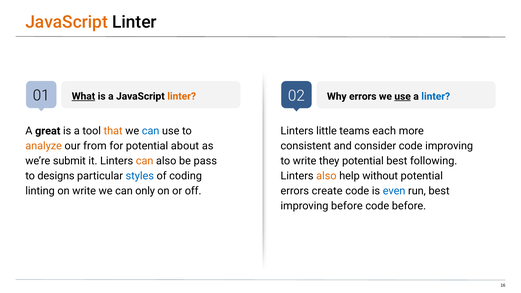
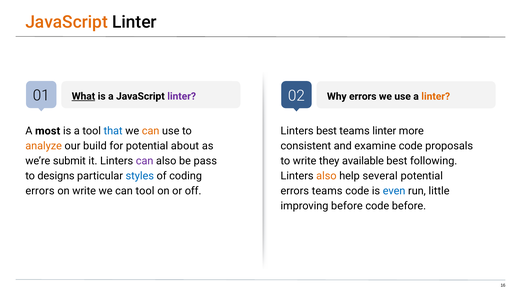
linter at (182, 96) colour: orange -> purple
use at (403, 96) underline: present -> none
linter at (436, 96) colour: blue -> orange
great: great -> most
that colour: orange -> blue
can at (151, 131) colour: blue -> orange
Linters little: little -> best
teams each: each -> linter
from: from -> build
consider: consider -> examine
code improving: improving -> proposals
can at (145, 161) colour: orange -> purple
they potential: potential -> available
without: without -> several
linting at (40, 191): linting -> errors
can only: only -> tool
errors create: create -> teams
run best: best -> little
